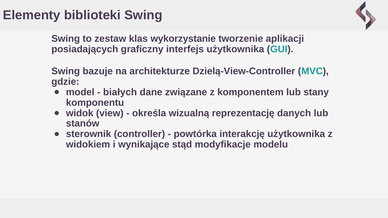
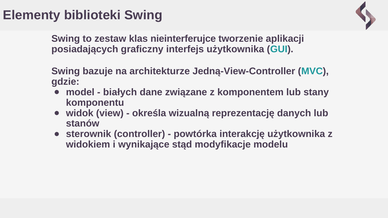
wykorzystanie: wykorzystanie -> nieinterferujce
Dzielą-View-Controller: Dzielą-View-Controller -> Jedną-View-Controller
